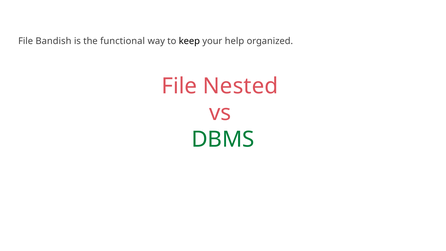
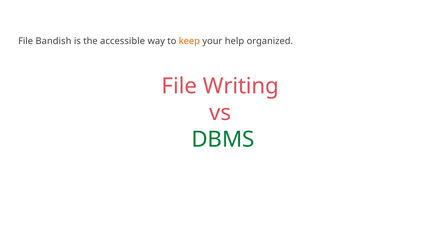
functional: functional -> accessible
keep colour: black -> orange
Nested: Nested -> Writing
